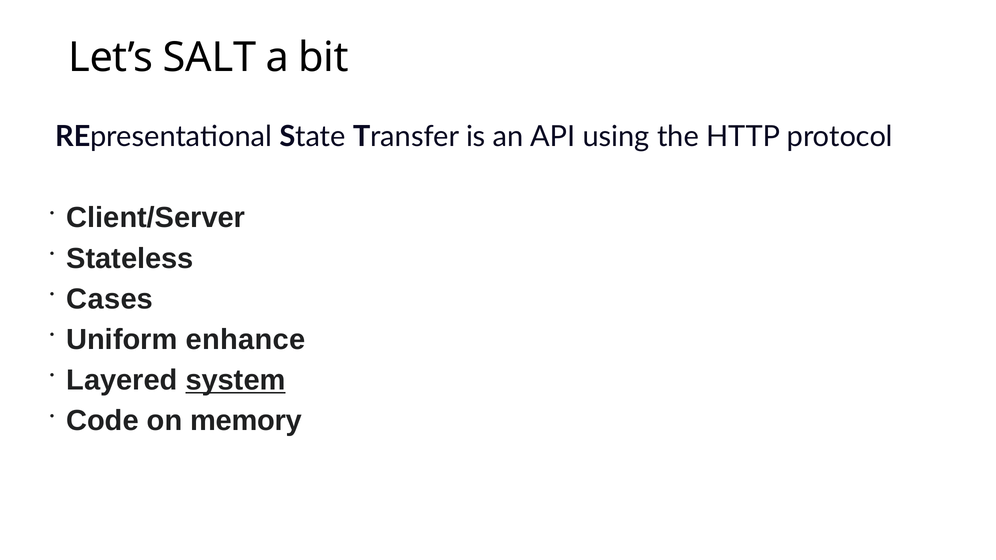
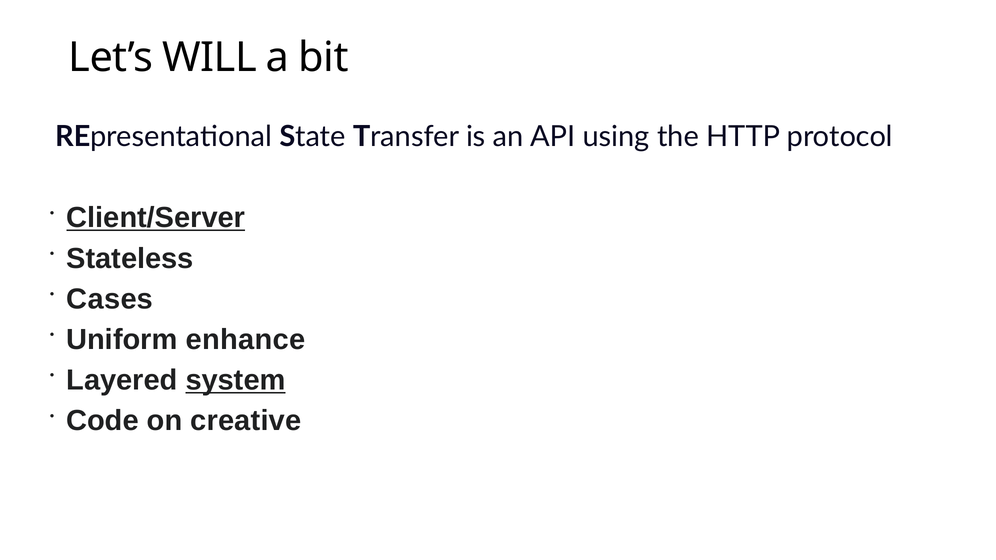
SALT: SALT -> WILL
Client/Server underline: none -> present
memory: memory -> creative
